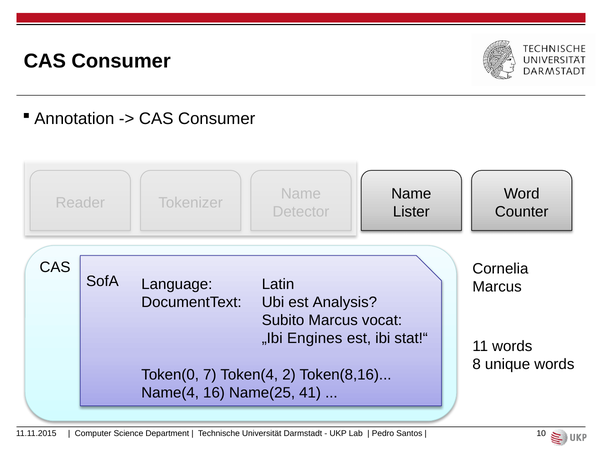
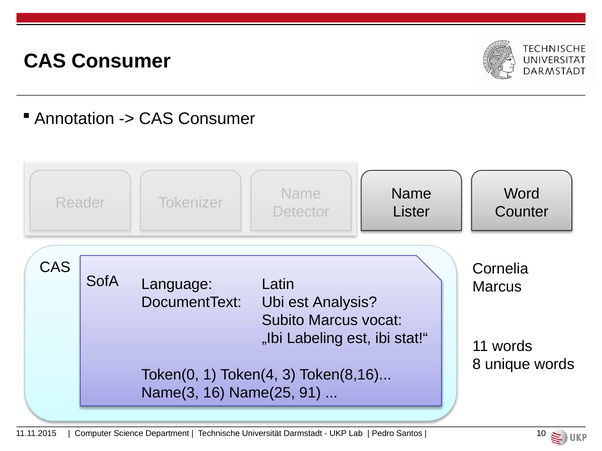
Engines: Engines -> Labeling
7: 7 -> 1
2: 2 -> 3
Name(4: Name(4 -> Name(3
41: 41 -> 91
